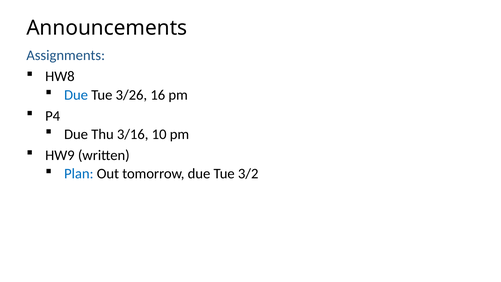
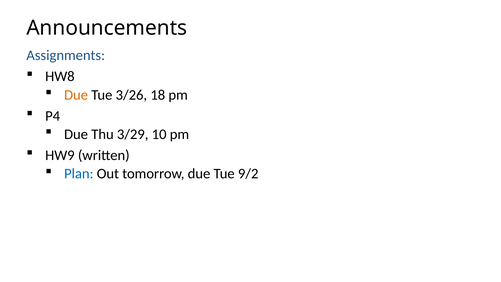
Due at (76, 95) colour: blue -> orange
16: 16 -> 18
3/16: 3/16 -> 3/29
3/2: 3/2 -> 9/2
